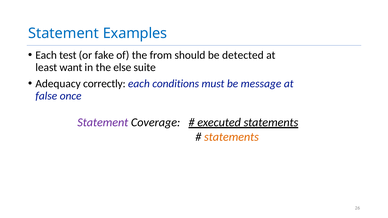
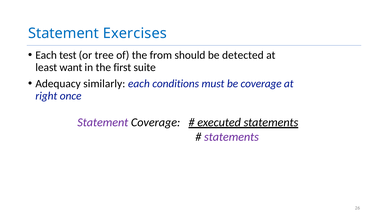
Examples: Examples -> Exercises
fake: fake -> tree
else: else -> first
correctly: correctly -> similarly
be message: message -> coverage
false: false -> right
statements at (231, 137) colour: orange -> purple
